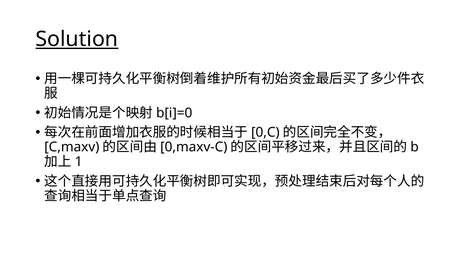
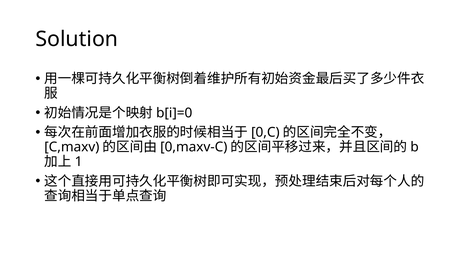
Solution underline: present -> none
